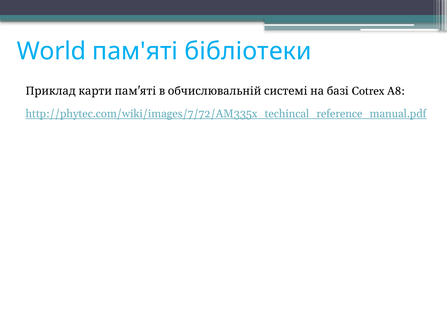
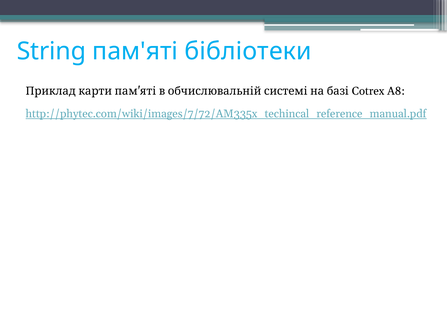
World: World -> String
